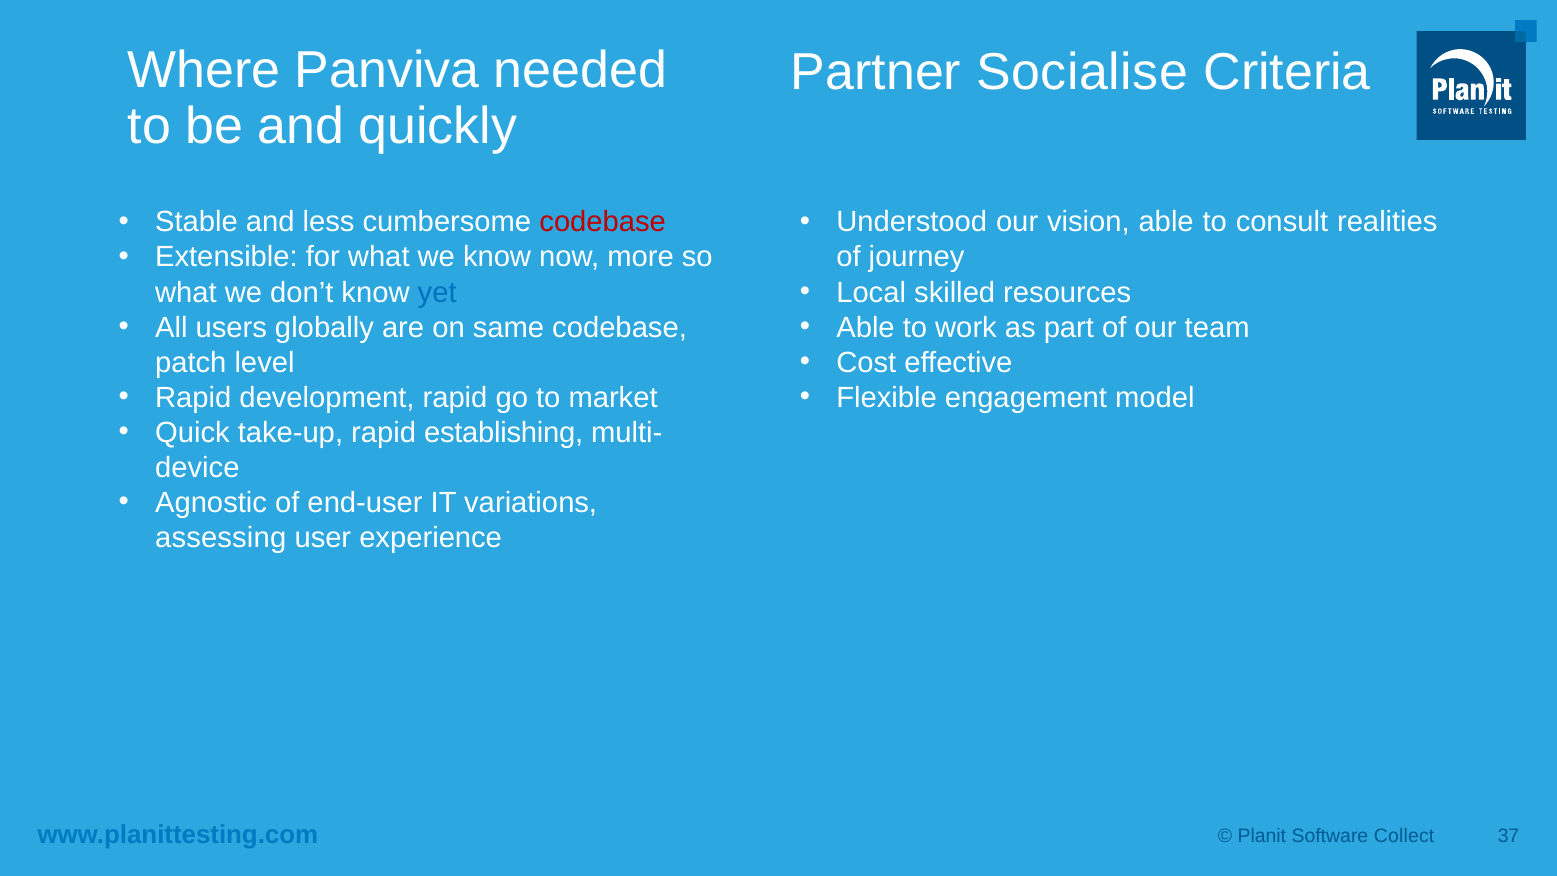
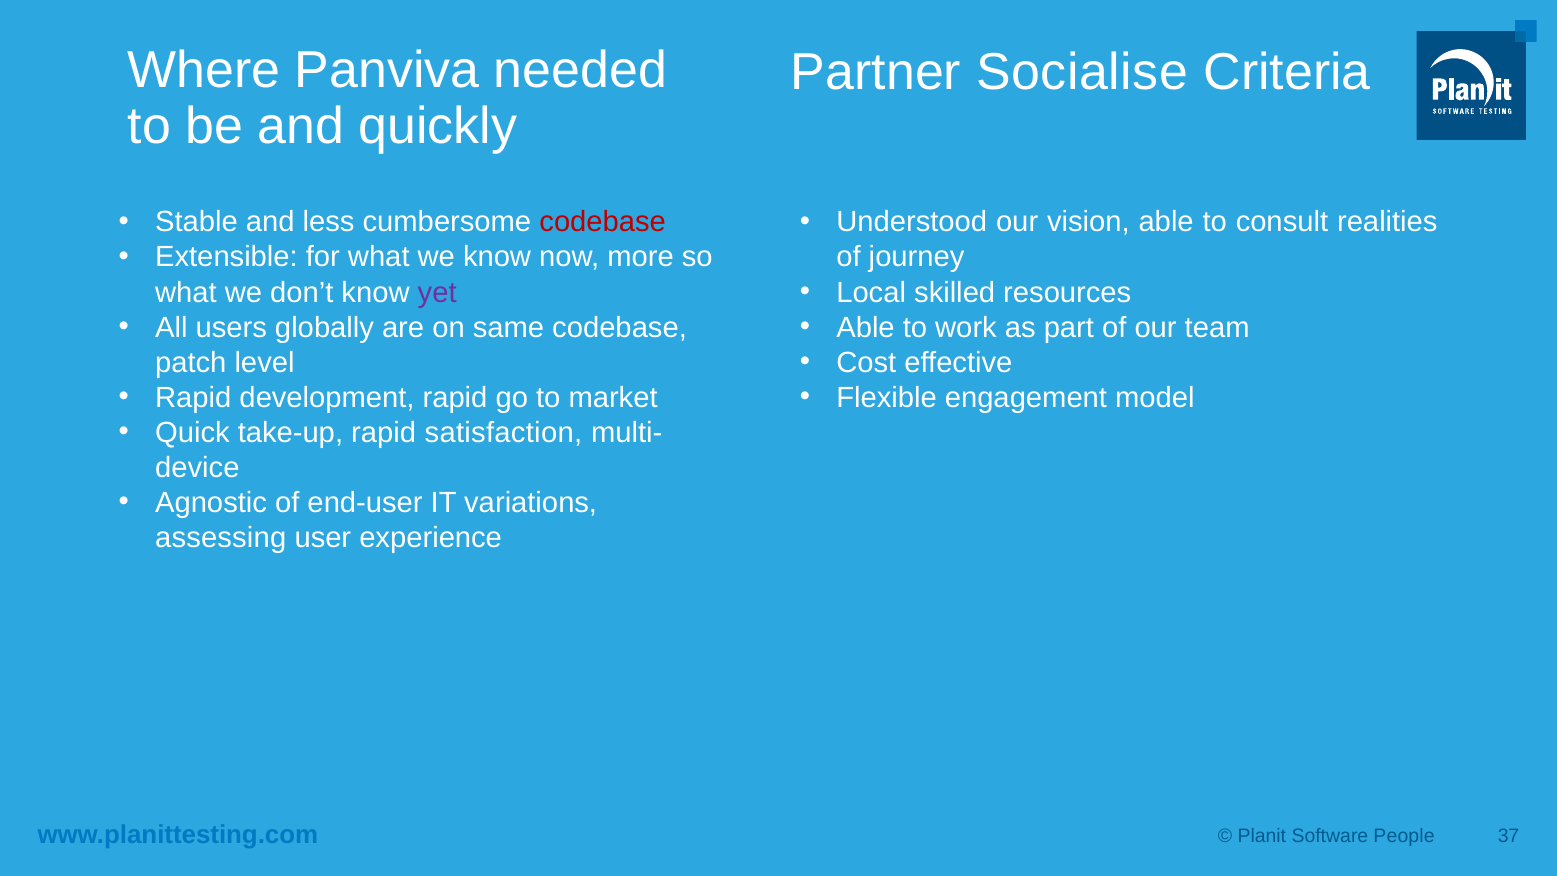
yet colour: blue -> purple
establishing: establishing -> satisfaction
Collect: Collect -> People
